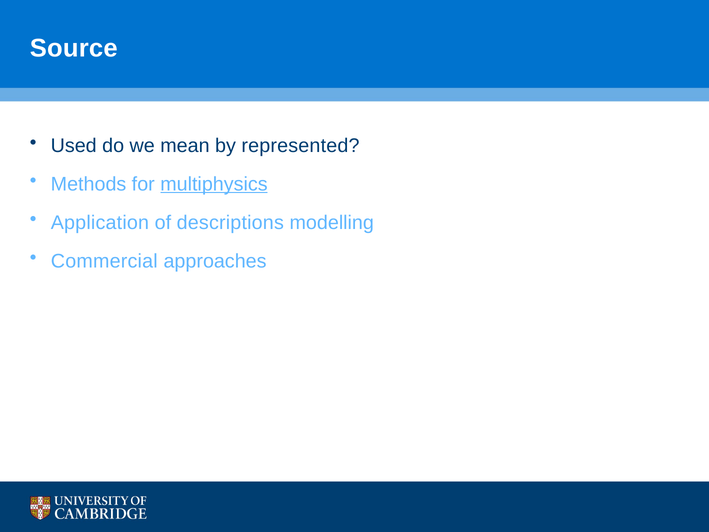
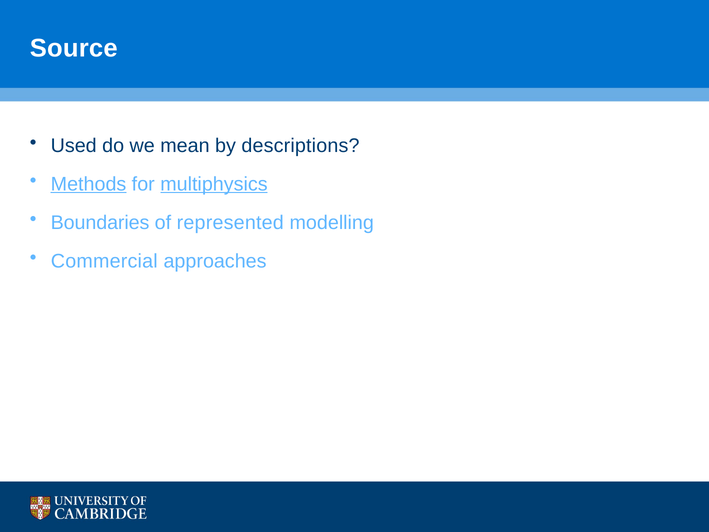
represented: represented -> descriptions
Methods underline: none -> present
Application: Application -> Boundaries
descriptions: descriptions -> represented
